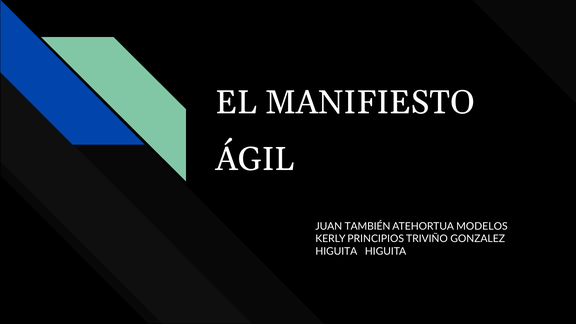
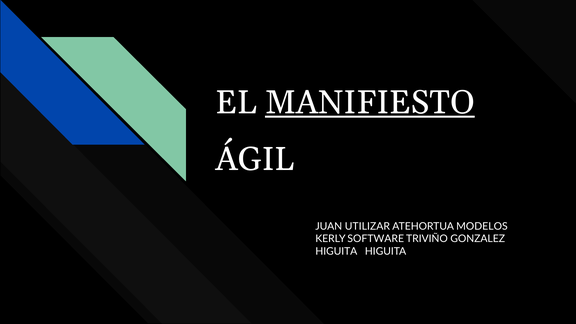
MANIFIESTO underline: none -> present
TAMBIÉN: TAMBIÉN -> UTILIZAR
PRINCIPIOS: PRINCIPIOS -> SOFTWARE
